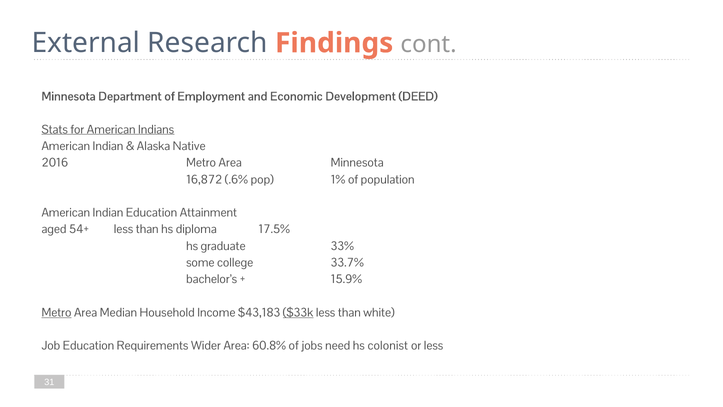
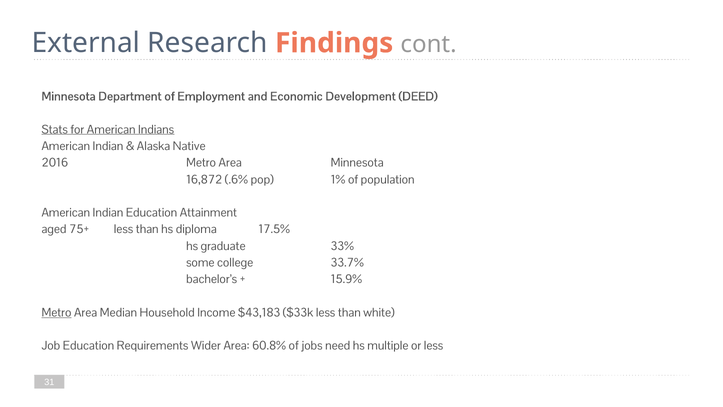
54+: 54+ -> 75+
$33k underline: present -> none
colonist: colonist -> multiple
